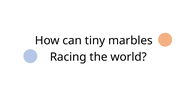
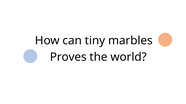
Racing: Racing -> Proves
